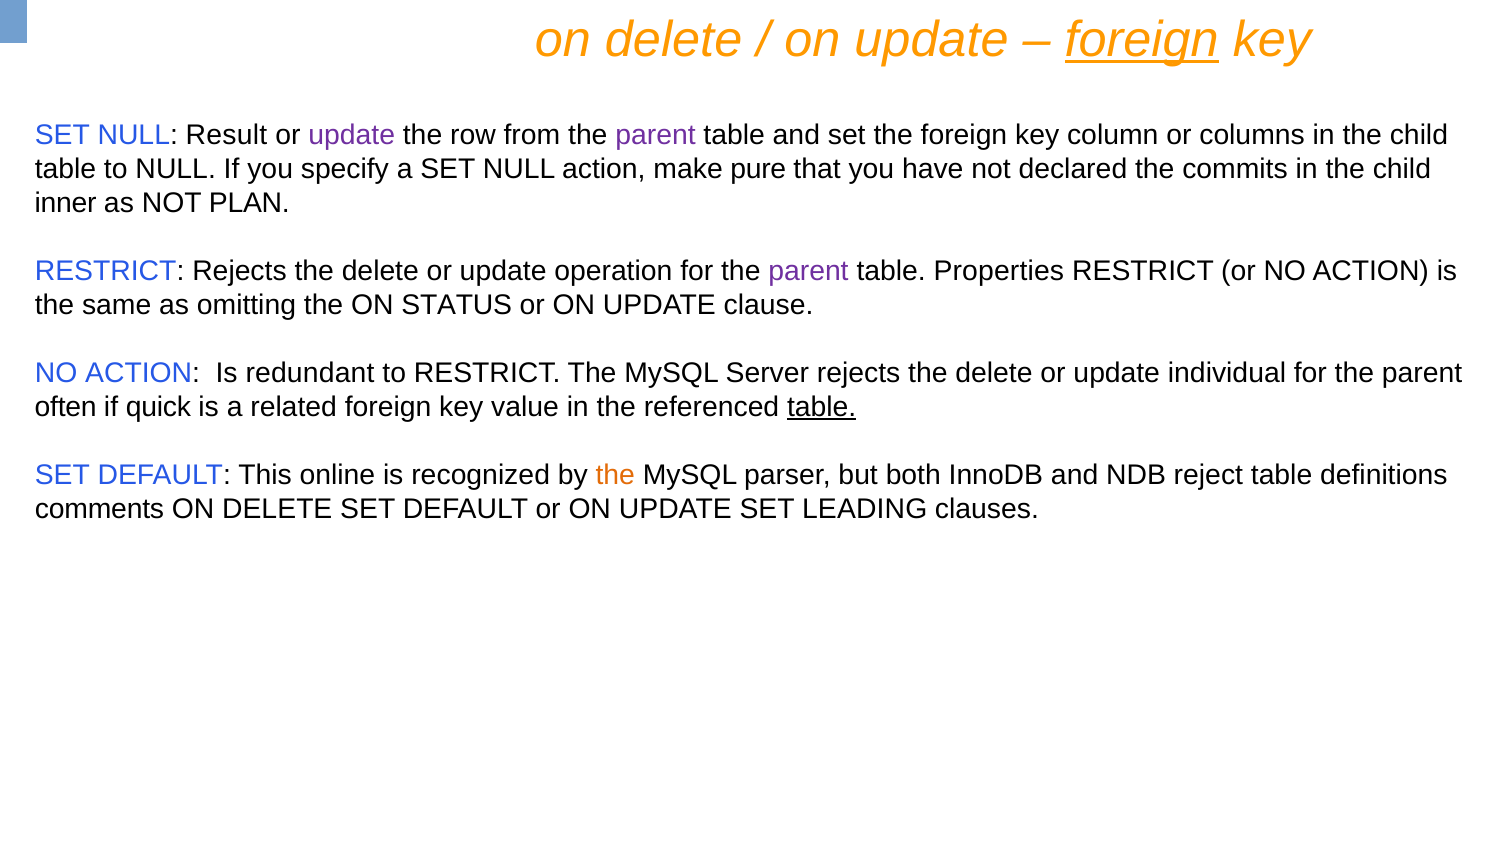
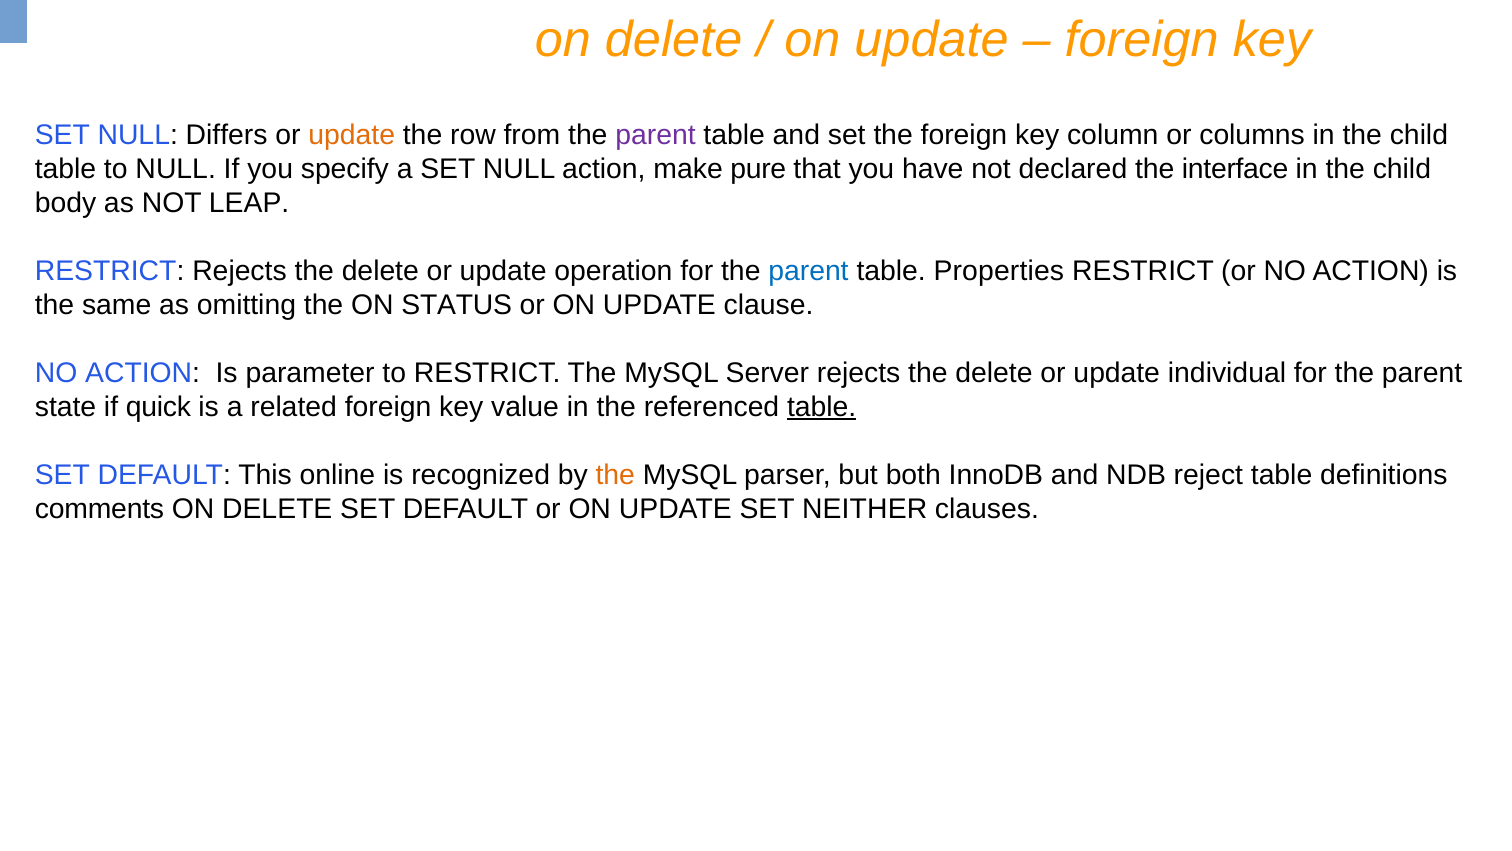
foreign at (1142, 39) underline: present -> none
Result: Result -> Differs
update at (352, 135) colour: purple -> orange
commits: commits -> interface
inner: inner -> body
PLAN: PLAN -> LEAP
parent at (808, 271) colour: purple -> blue
redundant: redundant -> parameter
often: often -> state
LEADING: LEADING -> NEITHER
